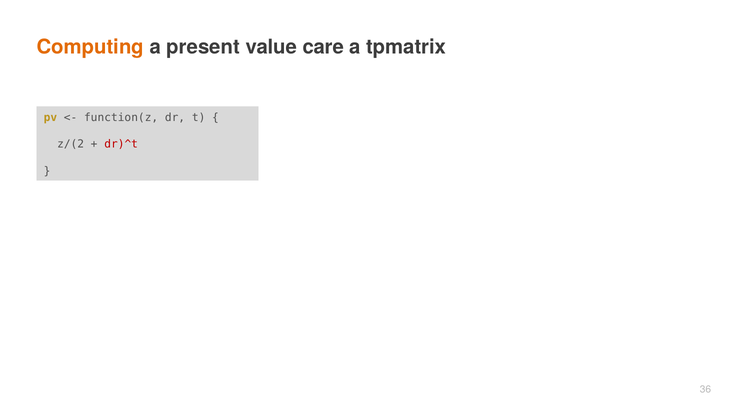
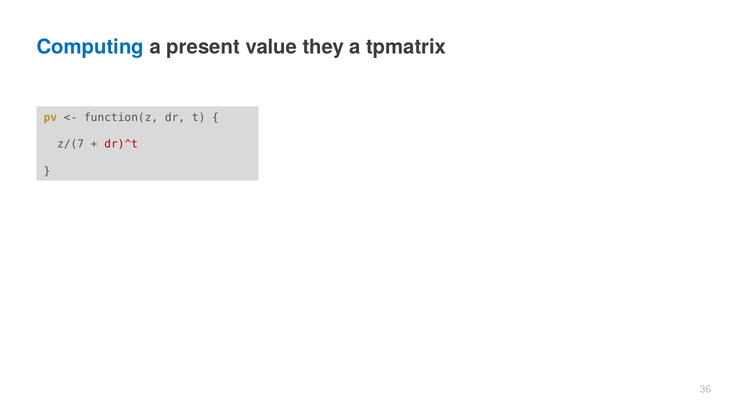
Computing colour: orange -> blue
care: care -> they
z/(2: z/(2 -> z/(7
